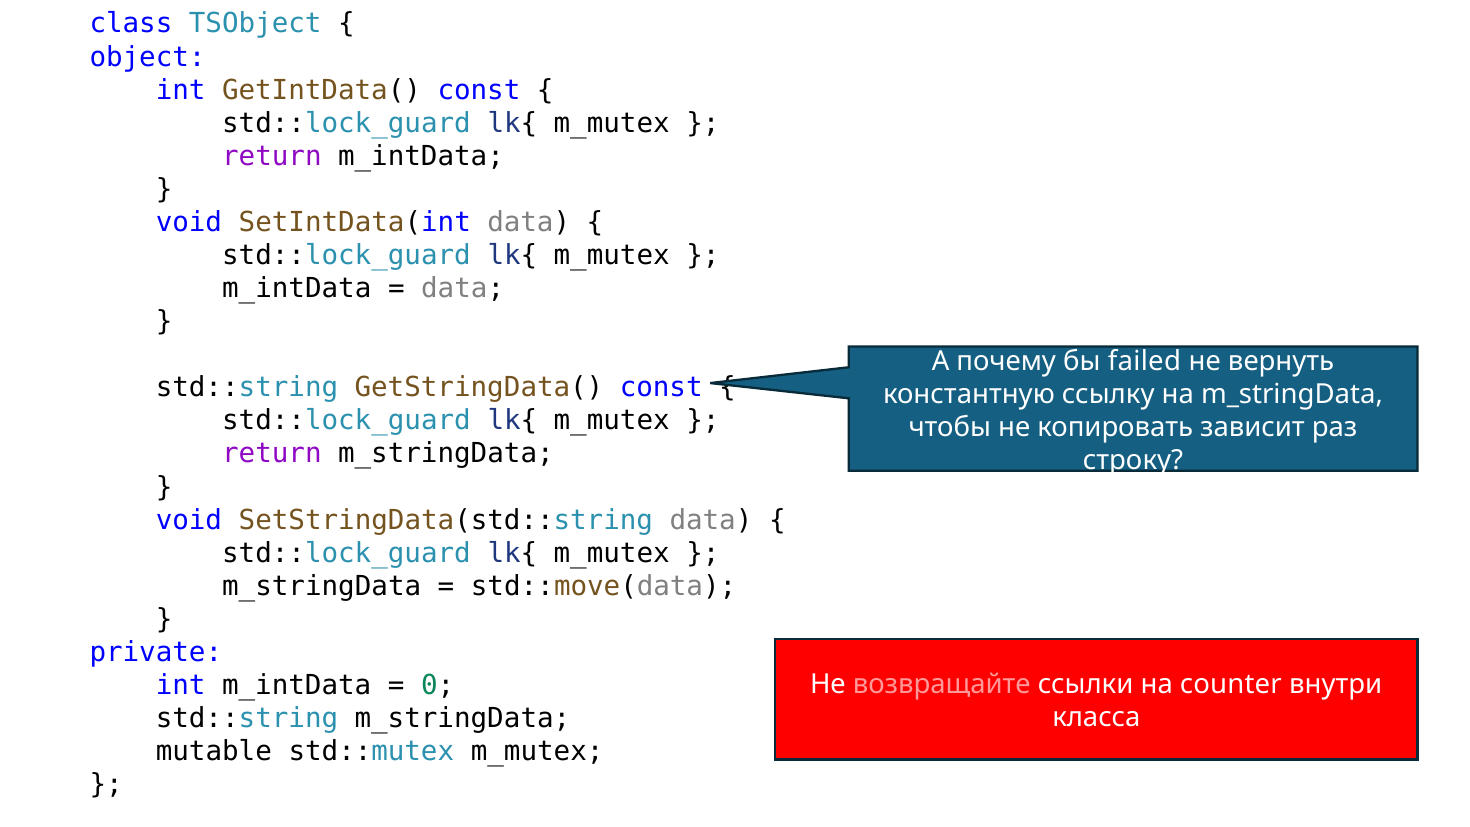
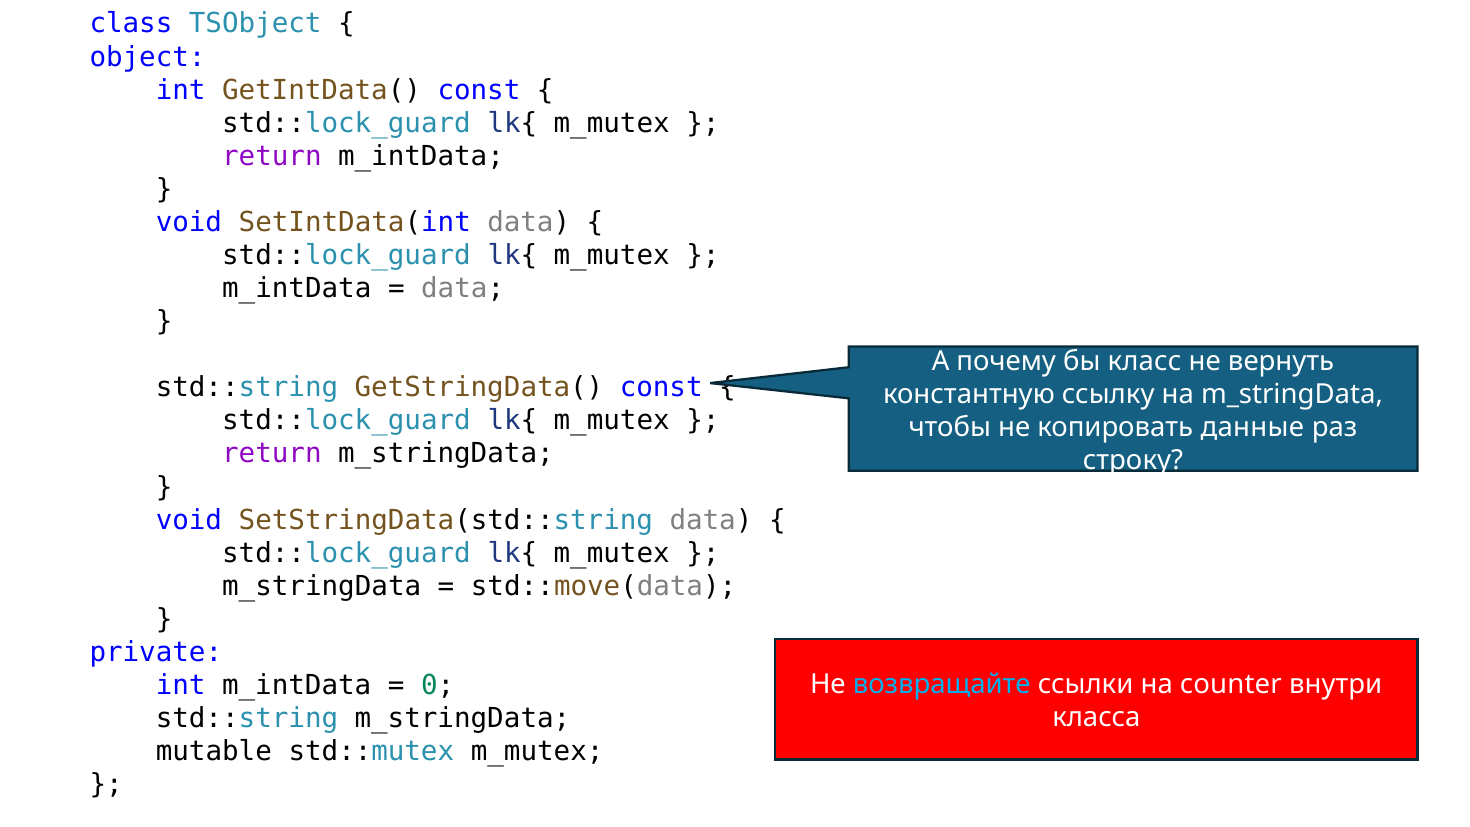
failed: failed -> класс
зависит: зависит -> данные
возвращайте colour: pink -> light blue
